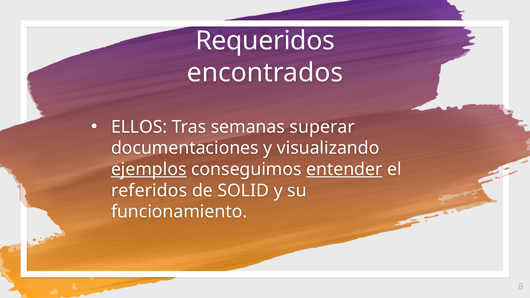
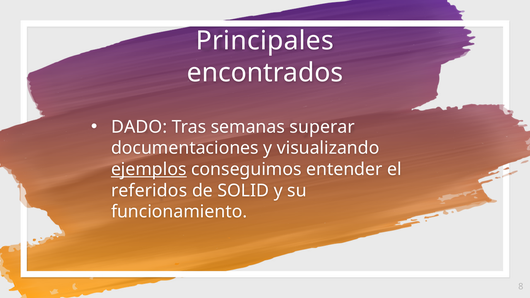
Requeridos: Requeridos -> Principales
ELLOS: ELLOS -> DADO
entender underline: present -> none
